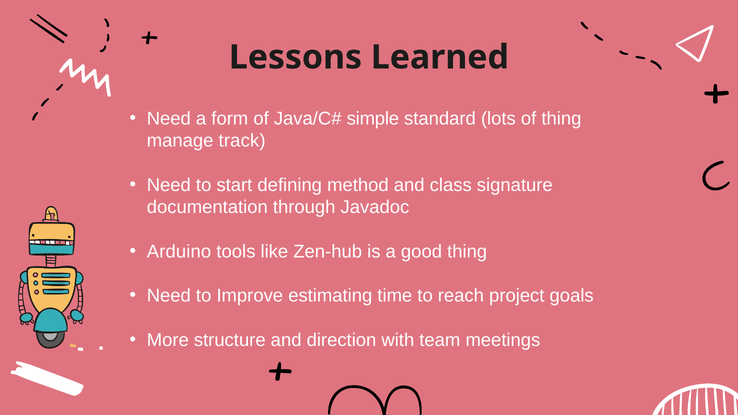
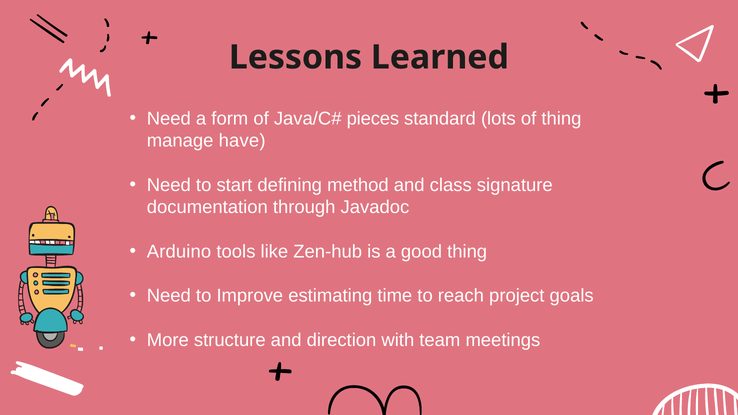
simple: simple -> pieces
track: track -> have
